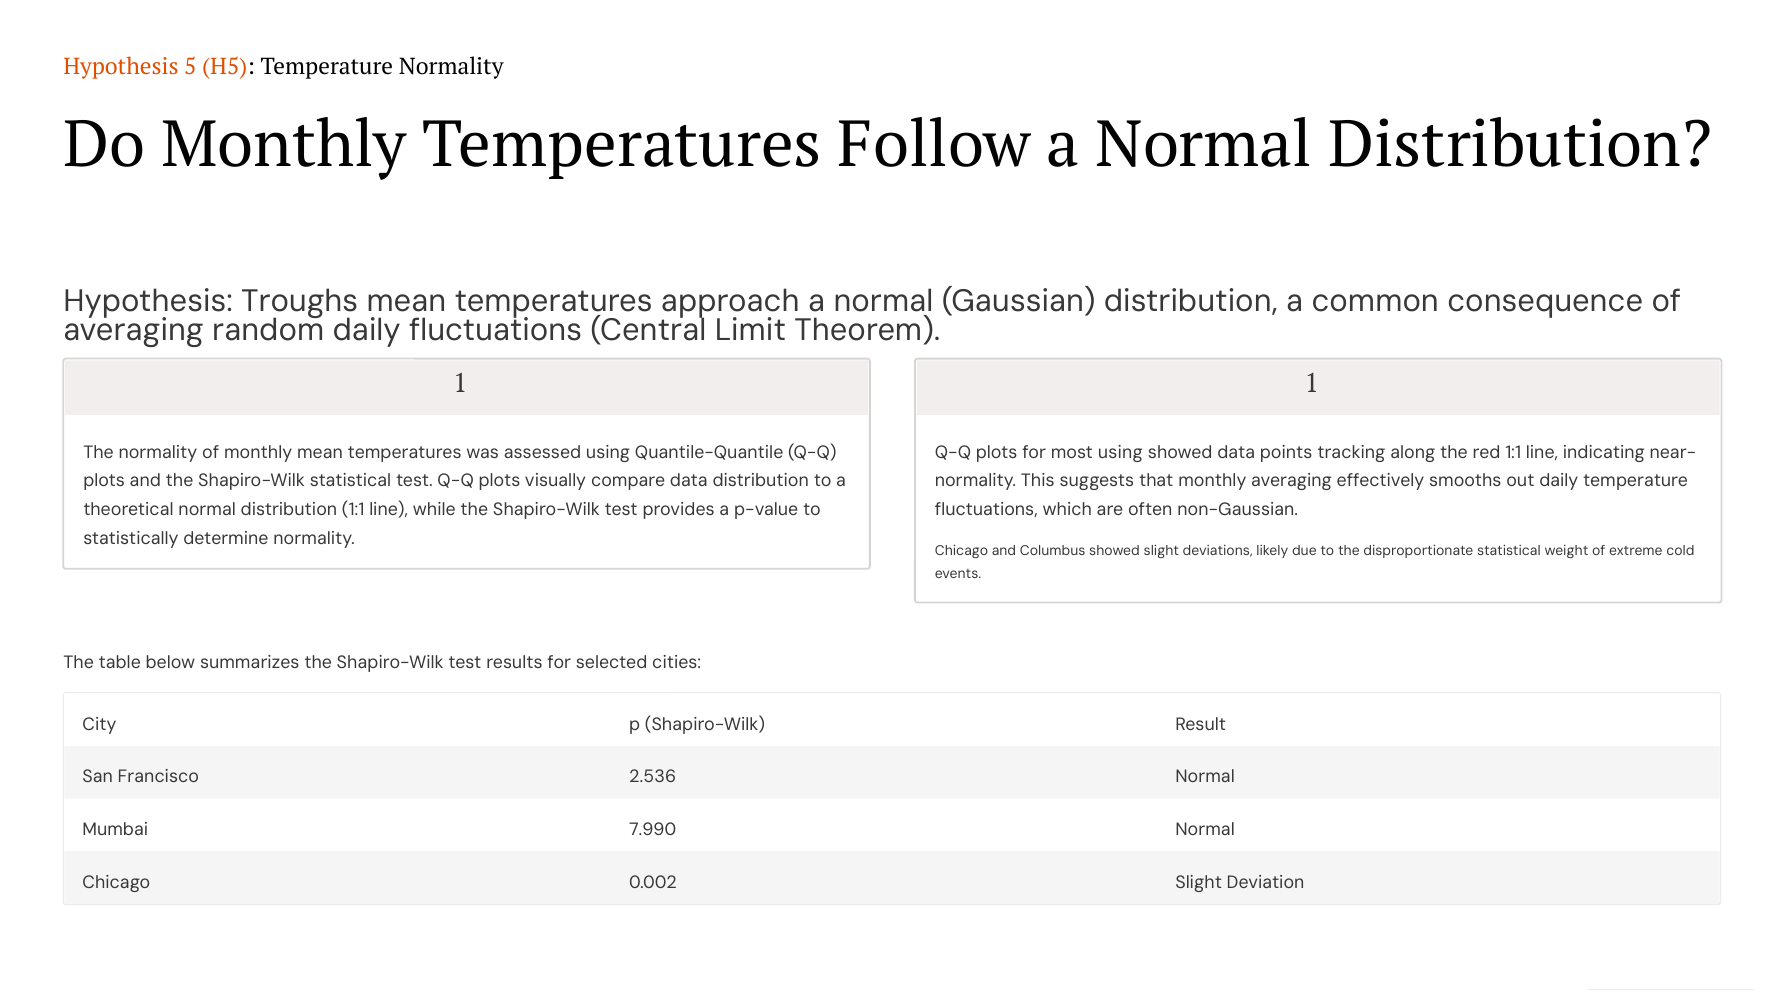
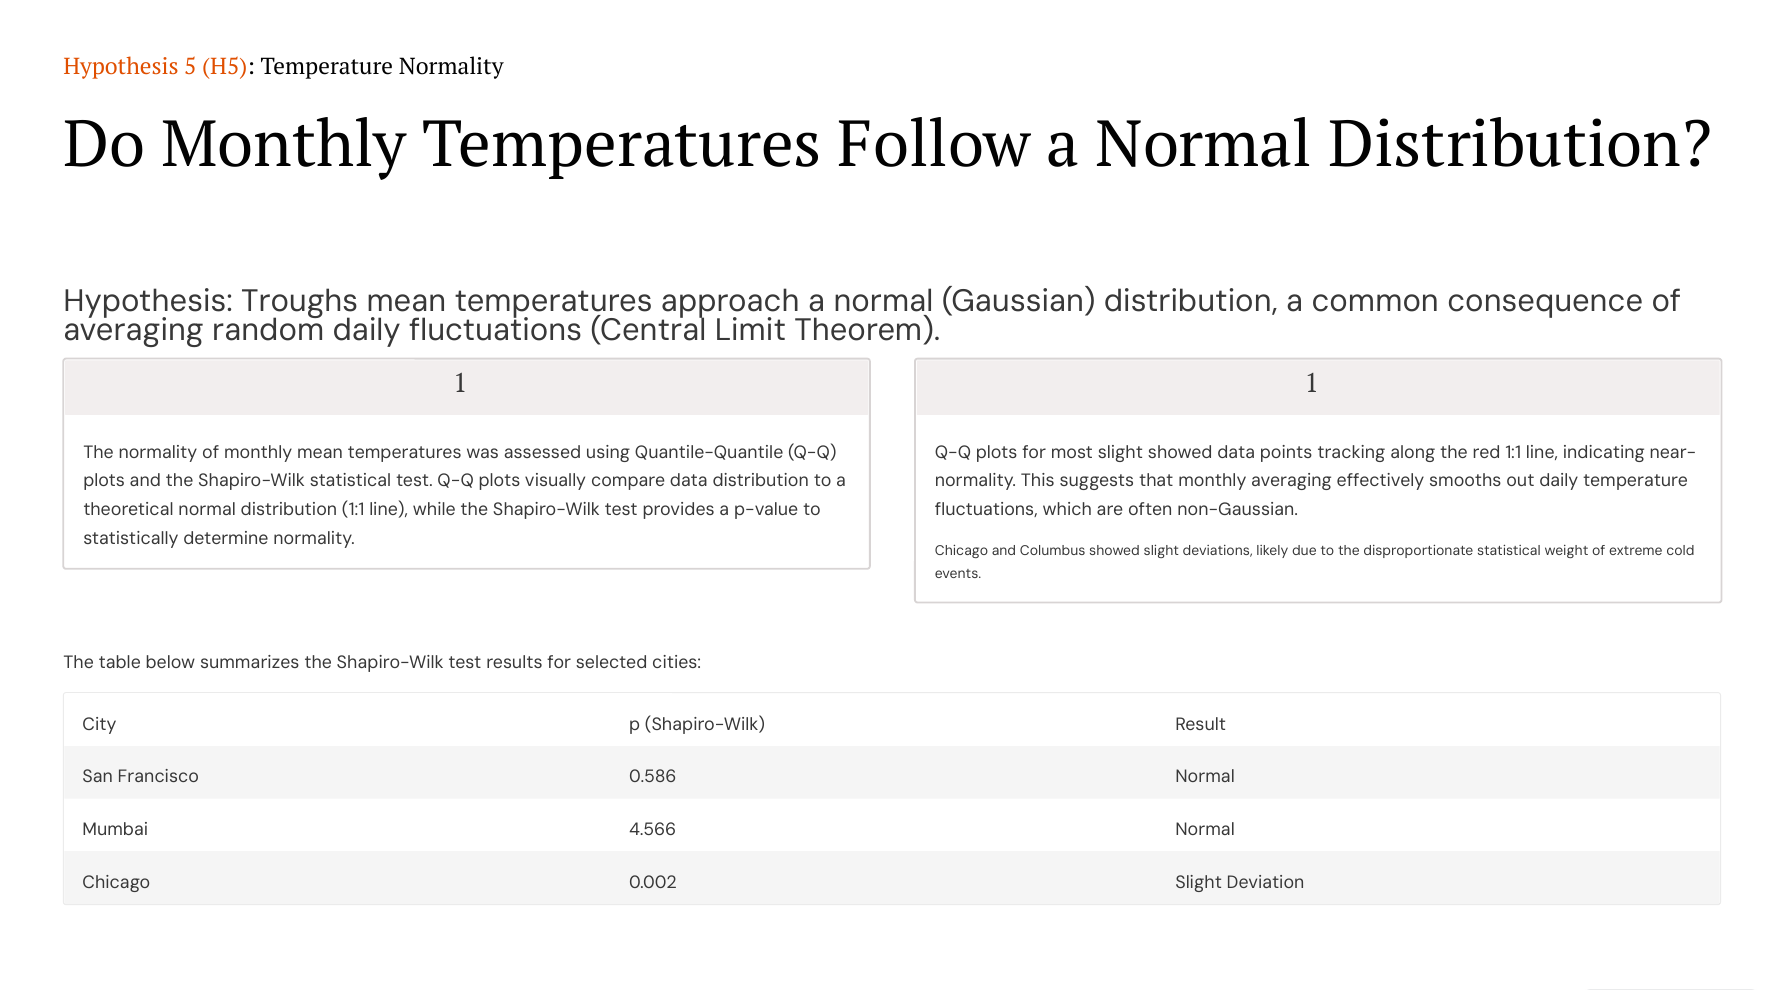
most using: using -> slight
2.536: 2.536 -> 0.586
7.990: 7.990 -> 4.566
